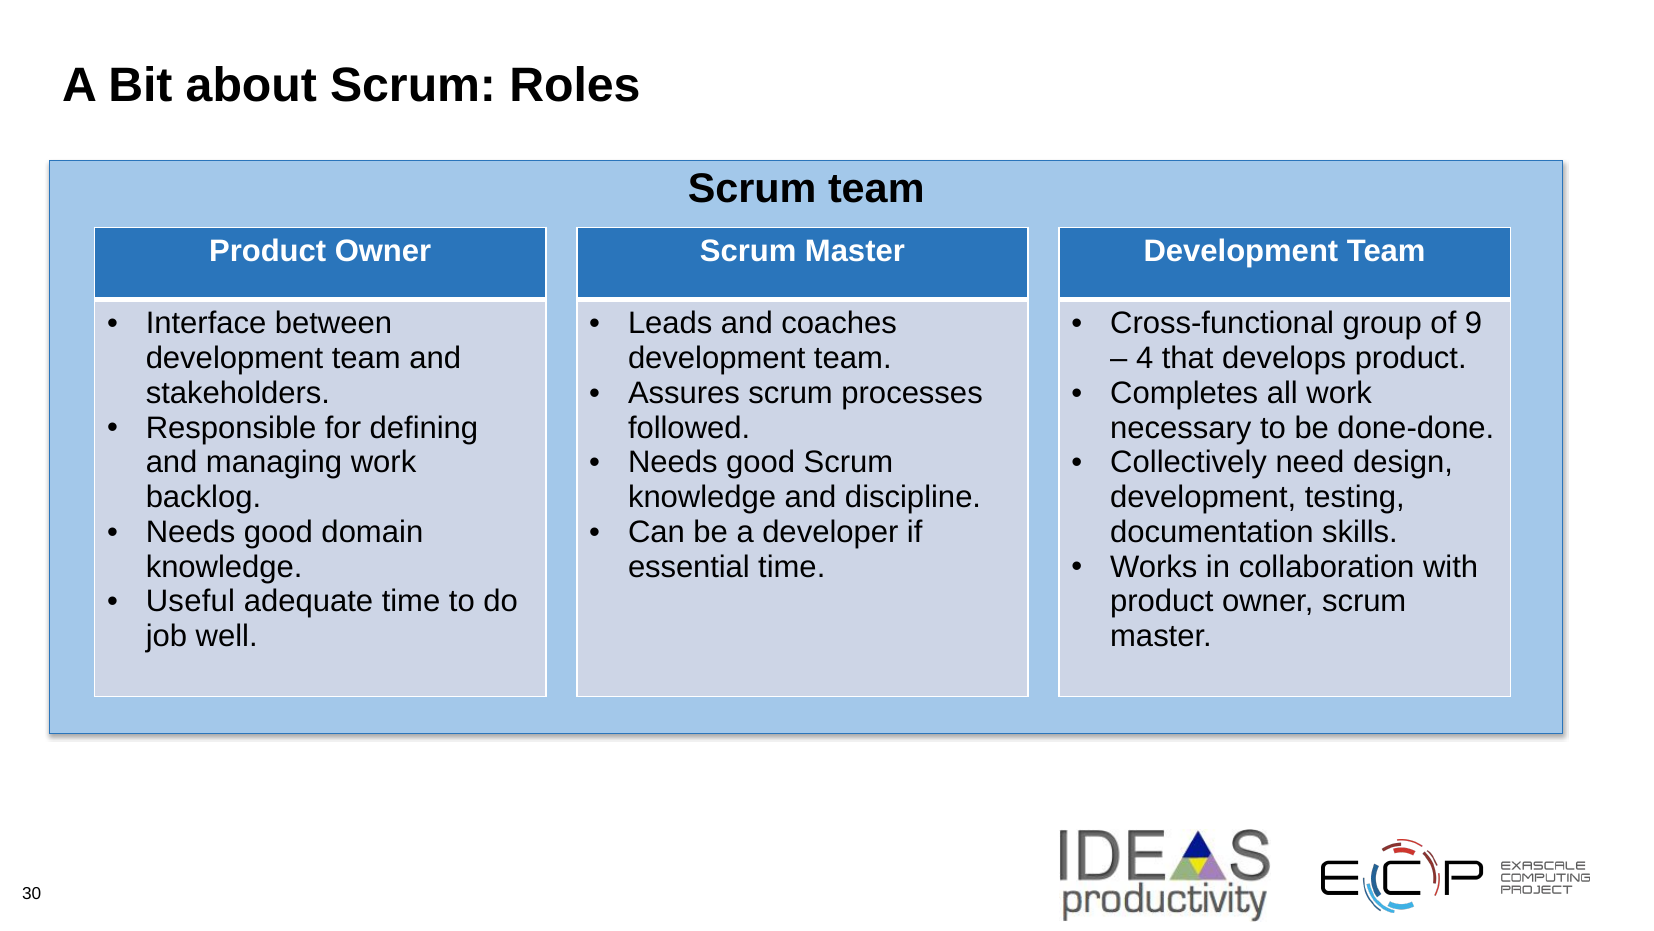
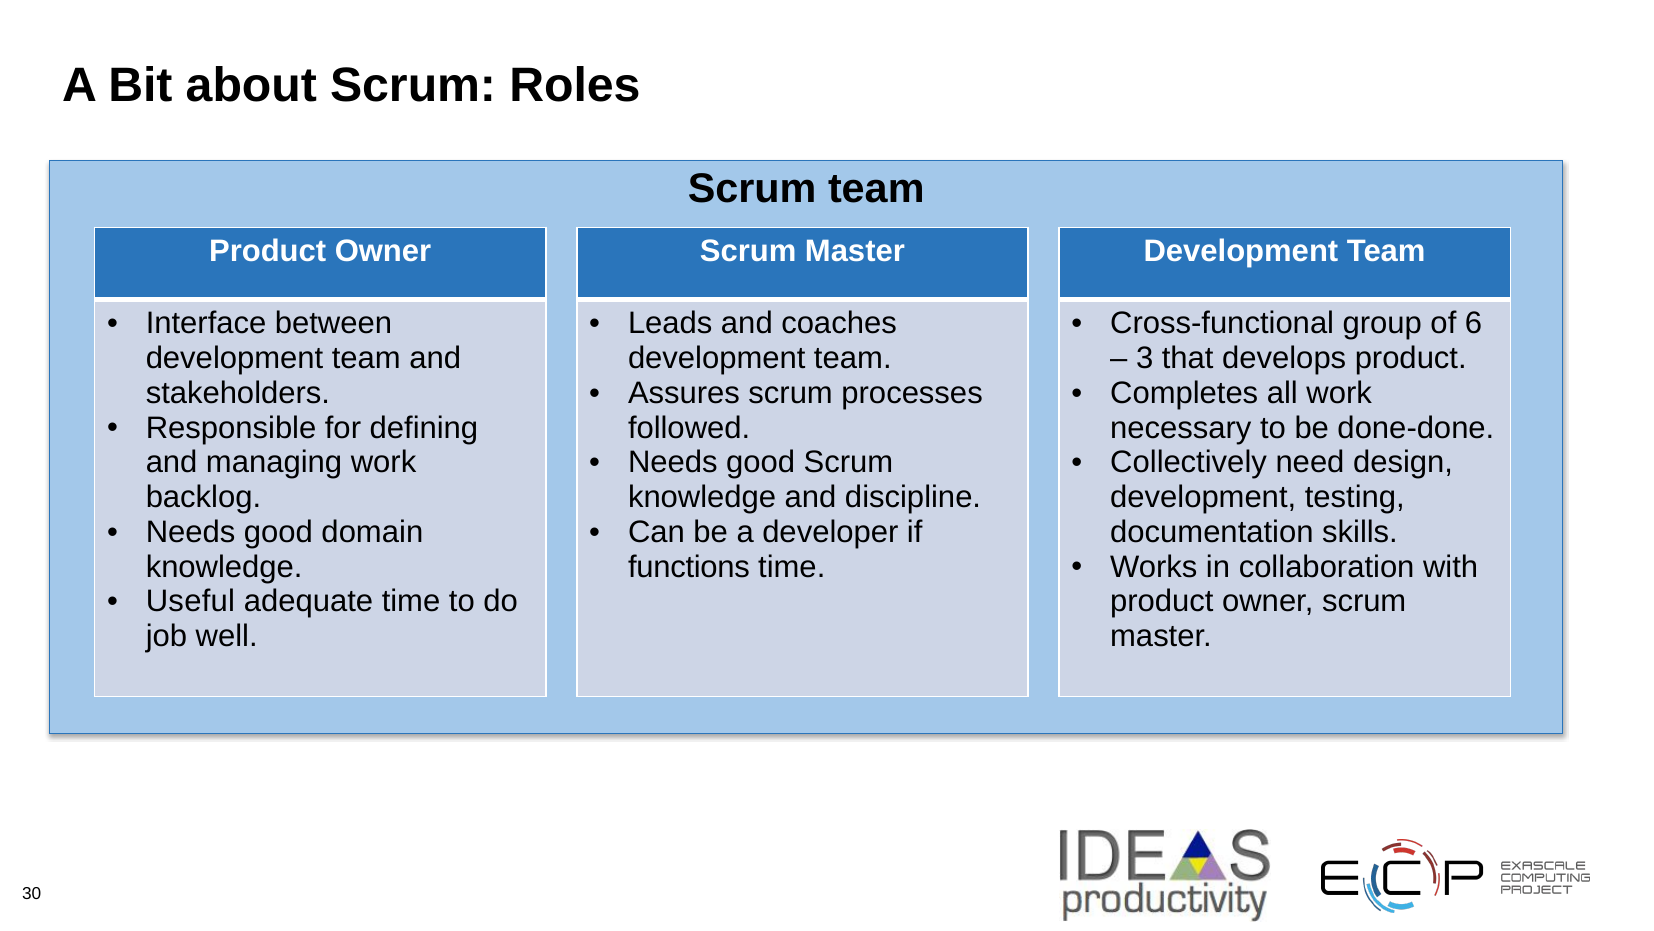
9: 9 -> 6
4: 4 -> 3
essential: essential -> functions
